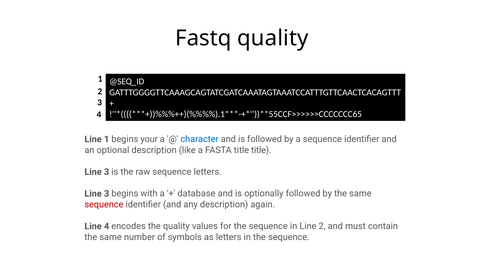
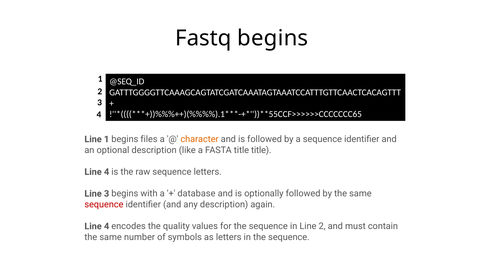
Fastq quality: quality -> begins
your: your -> files
character colour: blue -> orange
3 at (107, 172): 3 -> 4
